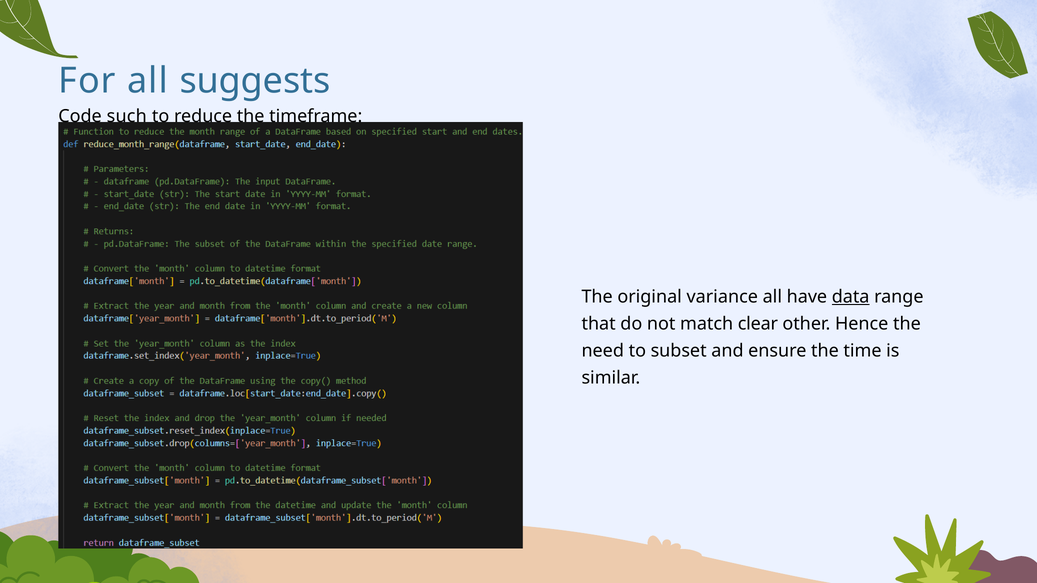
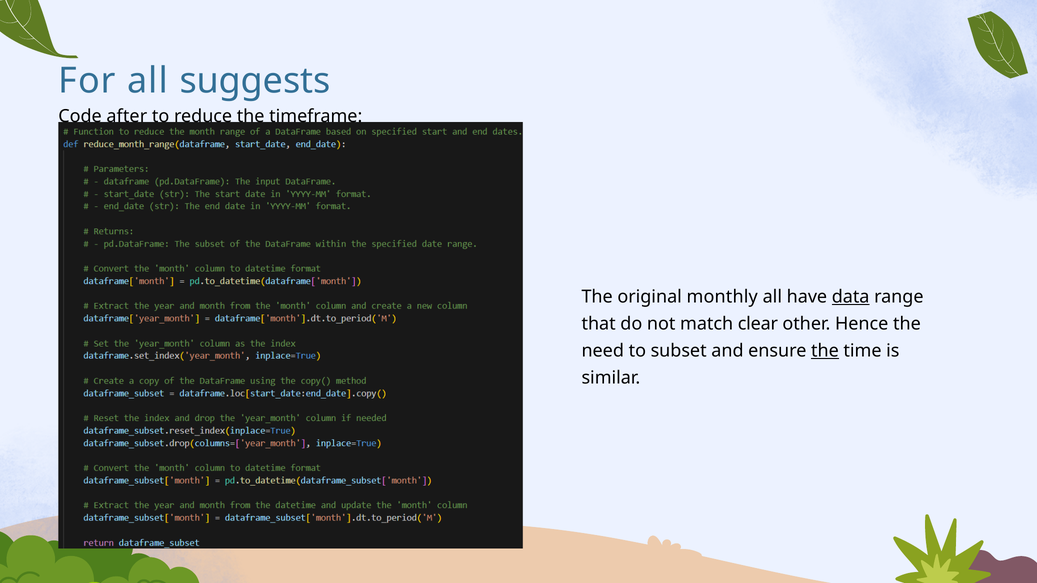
such: such -> after
variance: variance -> monthly
the at (825, 351) underline: none -> present
